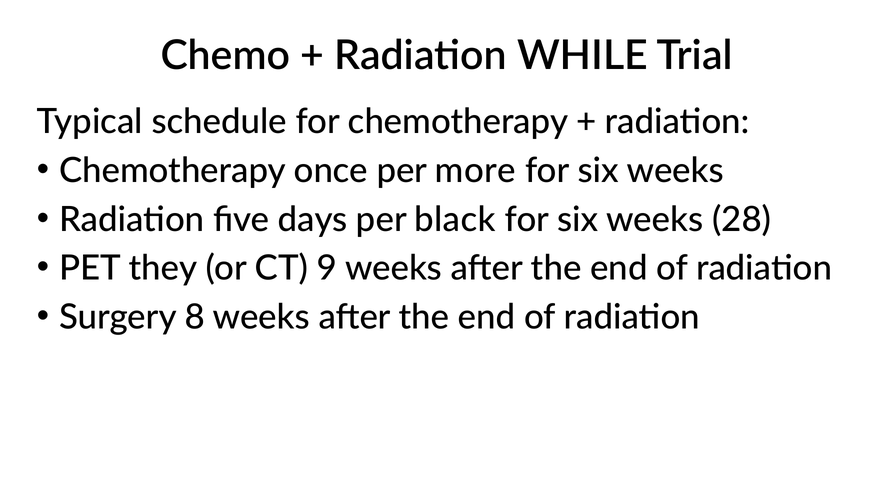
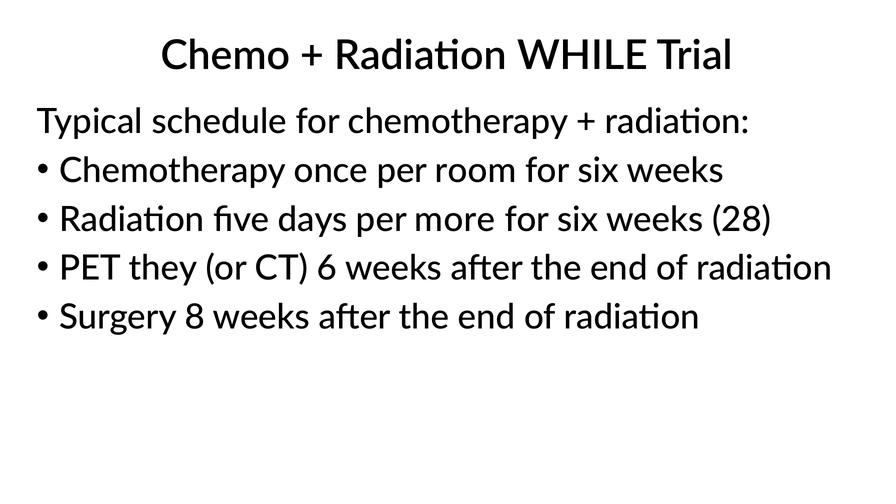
more: more -> room
black: black -> more
9: 9 -> 6
